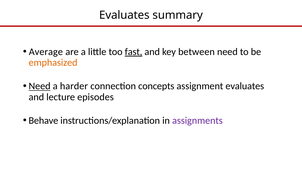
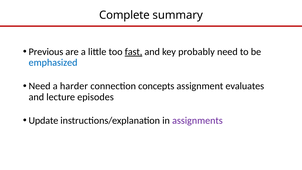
Evaluates at (124, 15): Evaluates -> Complete
Average: Average -> Previous
between: between -> probably
emphasized colour: orange -> blue
Need at (40, 86) underline: present -> none
Behave: Behave -> Update
